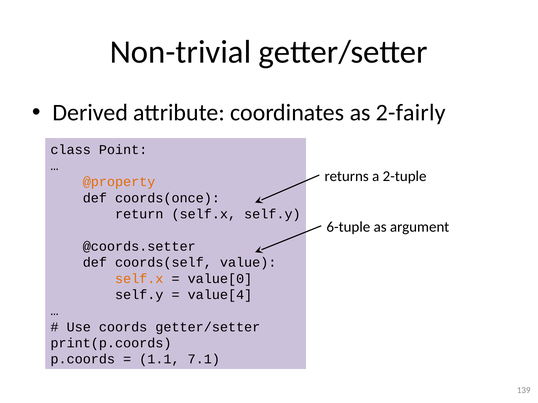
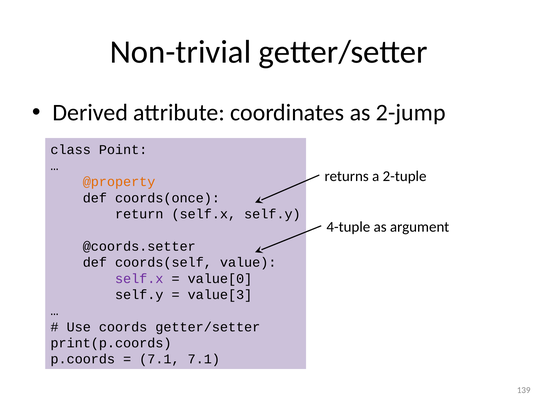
2-fairly: 2-fairly -> 2-jump
6-tuple: 6-tuple -> 4-tuple
self.x at (139, 279) colour: orange -> purple
value[4: value[4 -> value[3
1.1 at (159, 360): 1.1 -> 7.1
